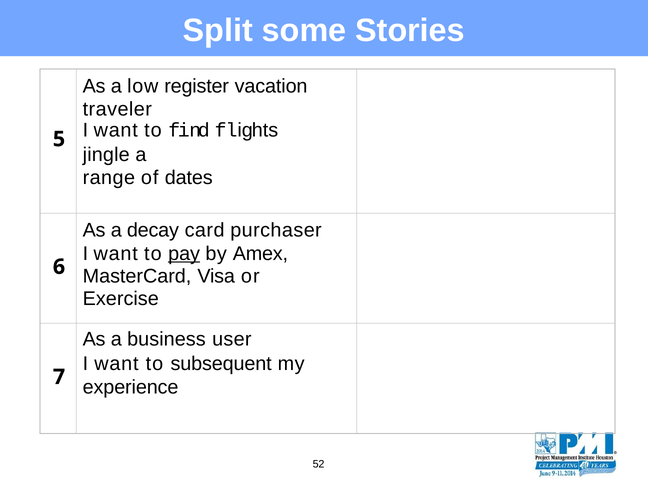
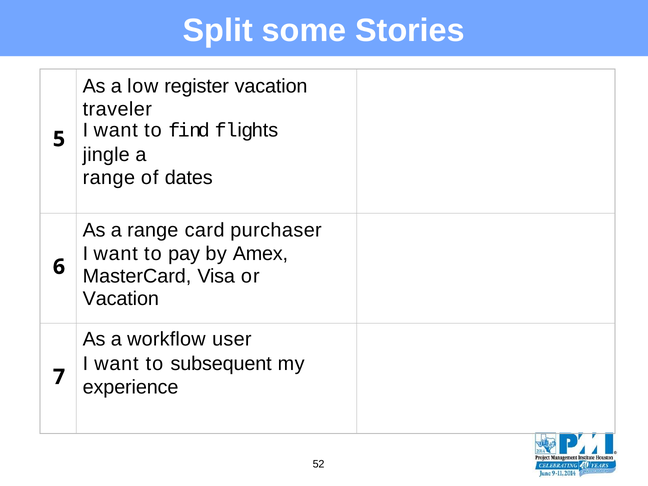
As a decay: decay -> range
pay underline: present -> none
Exercise at (121, 299): Exercise -> Vacation
business: business -> workflow
